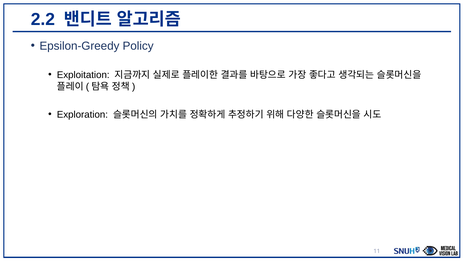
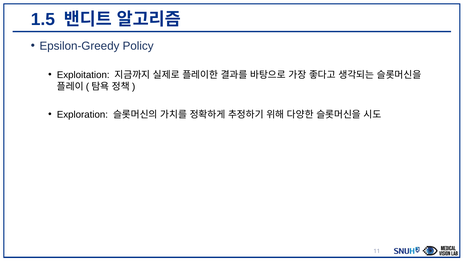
2.2: 2.2 -> 1.5
